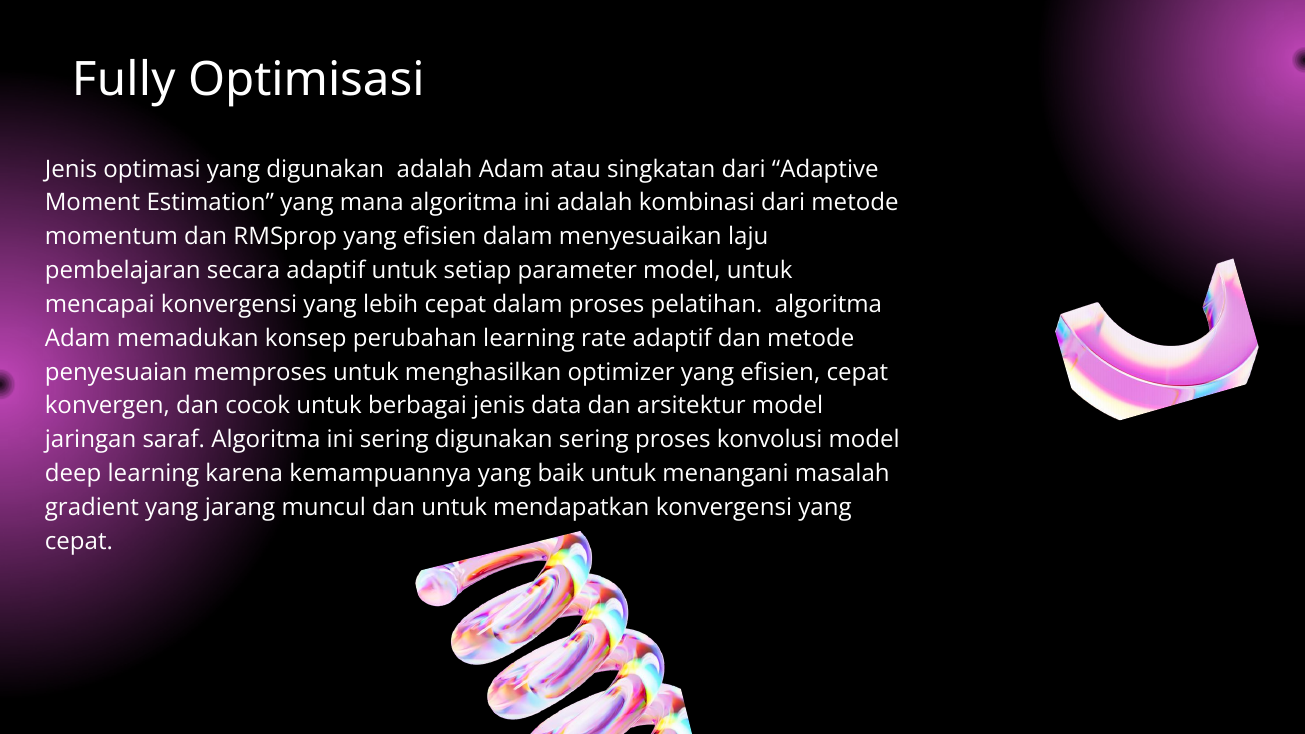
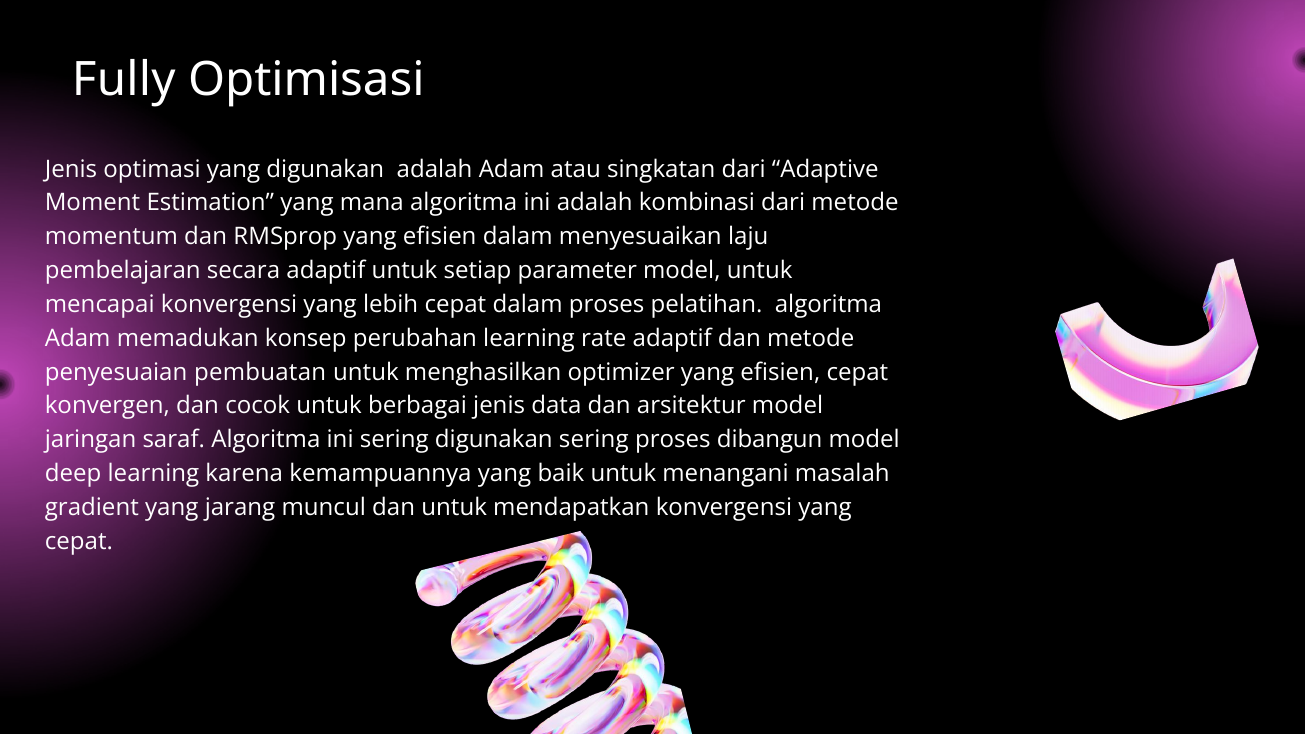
memproses: memproses -> pembuatan
konvolusi: konvolusi -> dibangun
